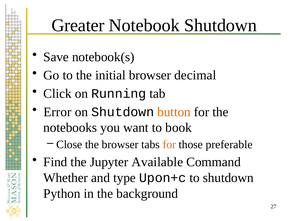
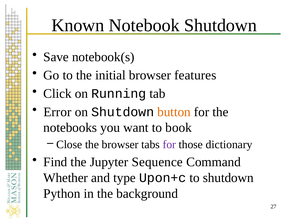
Greater: Greater -> Known
decimal: decimal -> features
for at (169, 144) colour: orange -> purple
preferable: preferable -> dictionary
Available: Available -> Sequence
